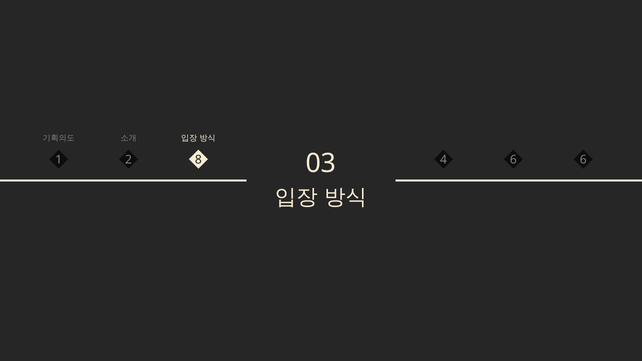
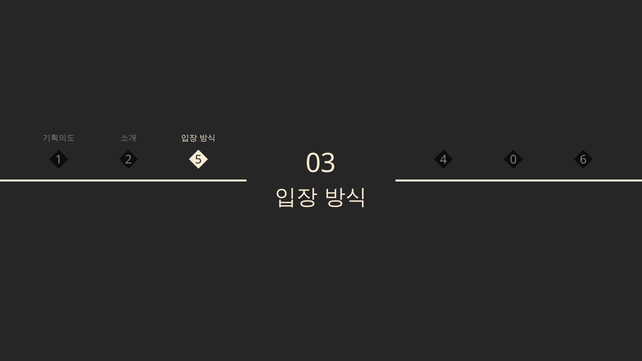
8: 8 -> 5
4 6: 6 -> 0
